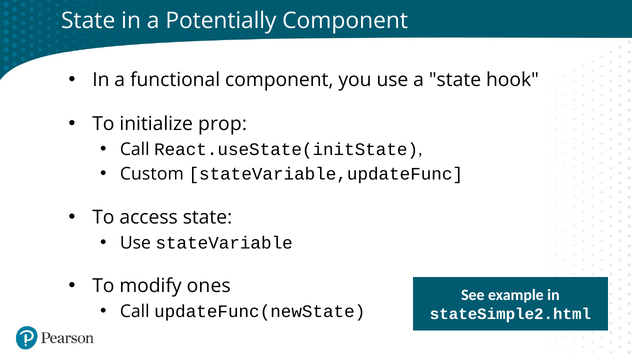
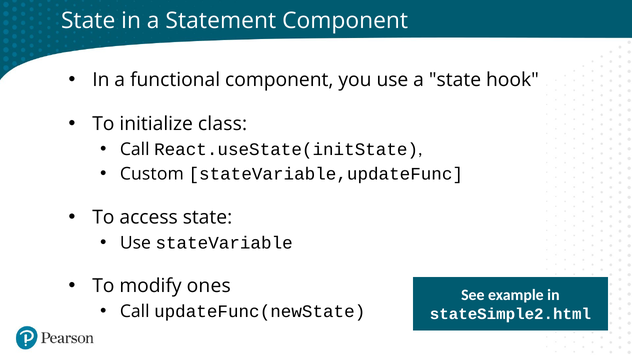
Potentially: Potentially -> Statement
prop: prop -> class
